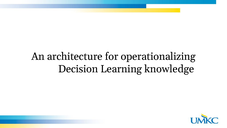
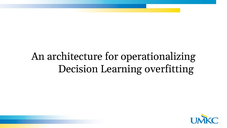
knowledge: knowledge -> overfitting
